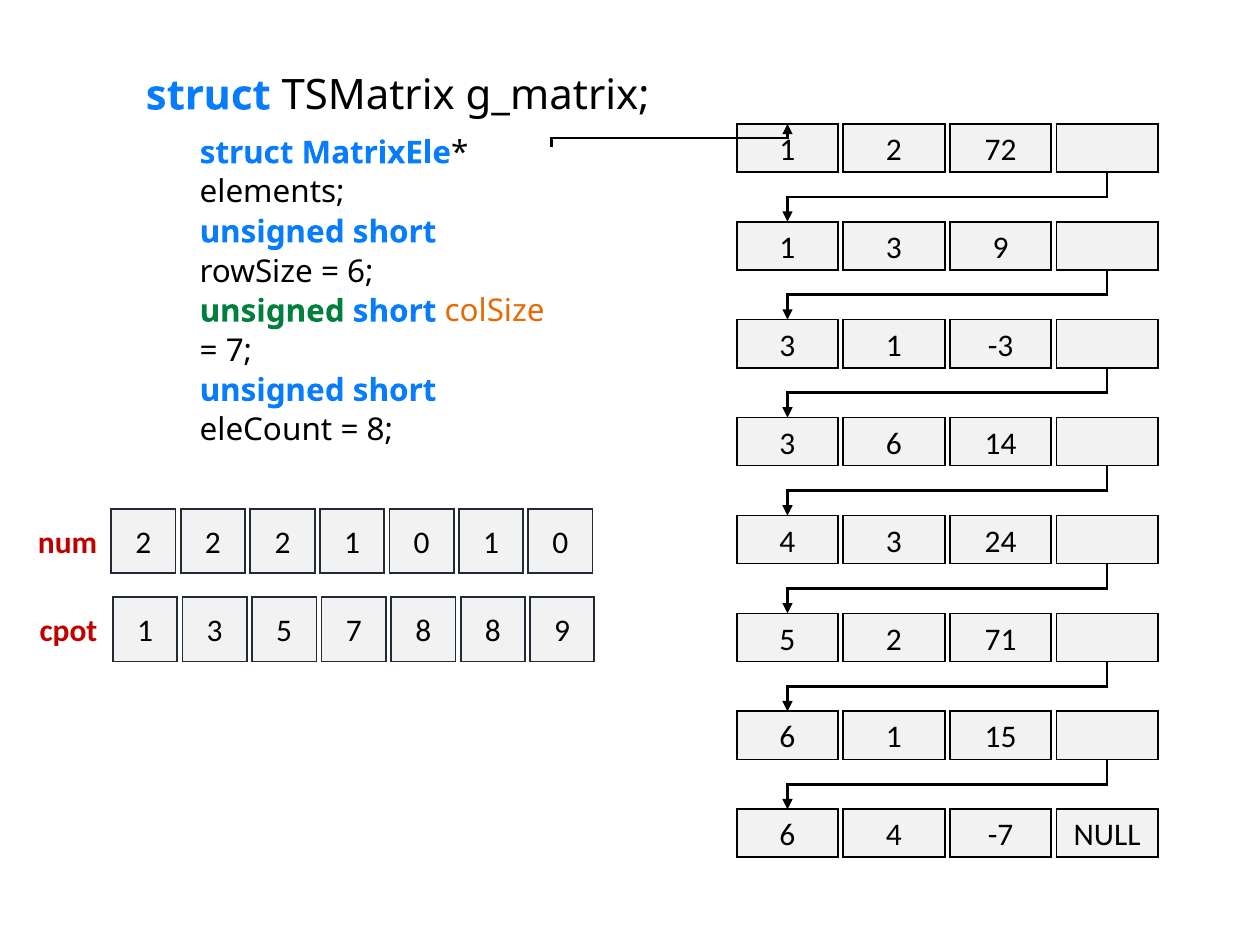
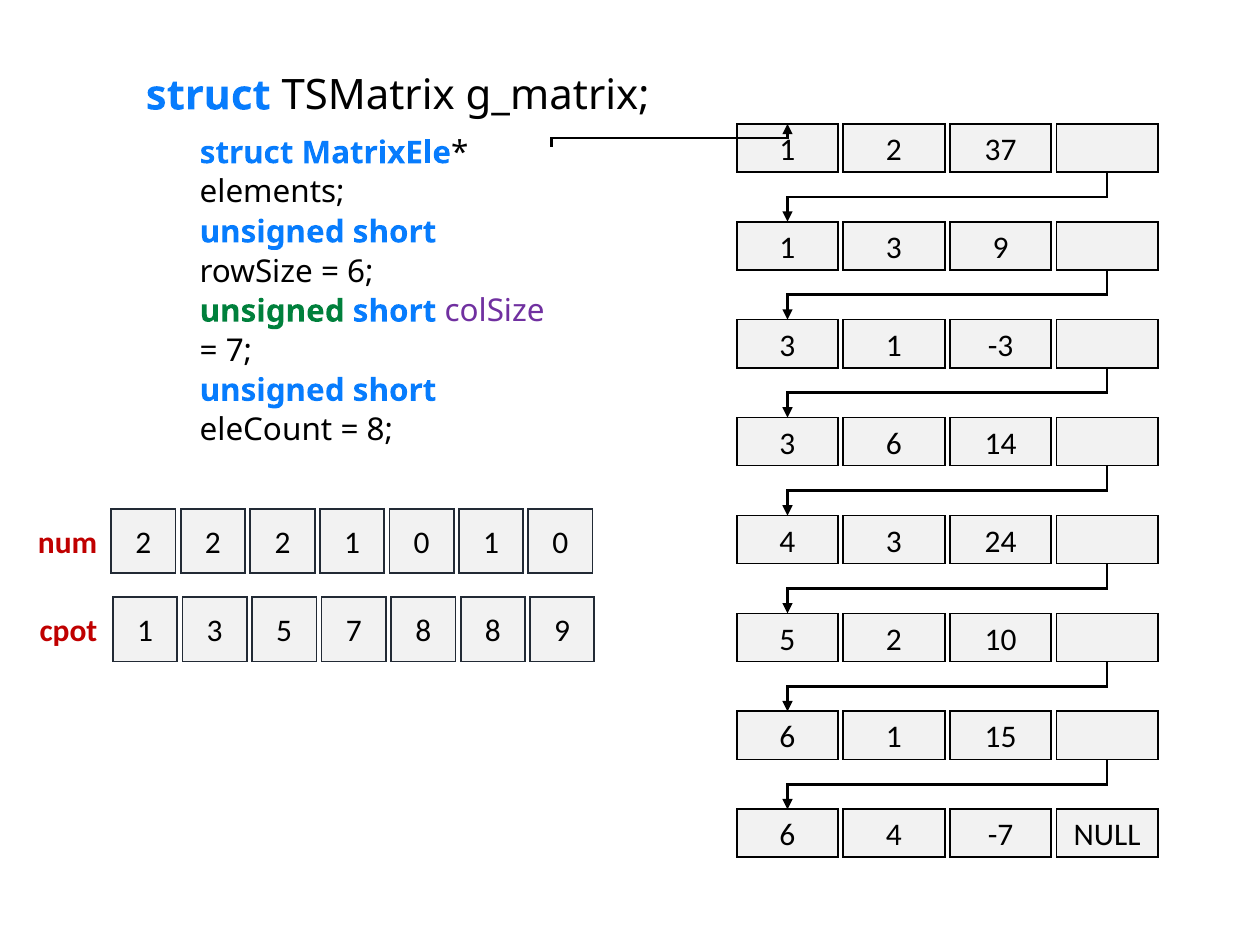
72: 72 -> 37
colSize colour: orange -> purple
71: 71 -> 10
